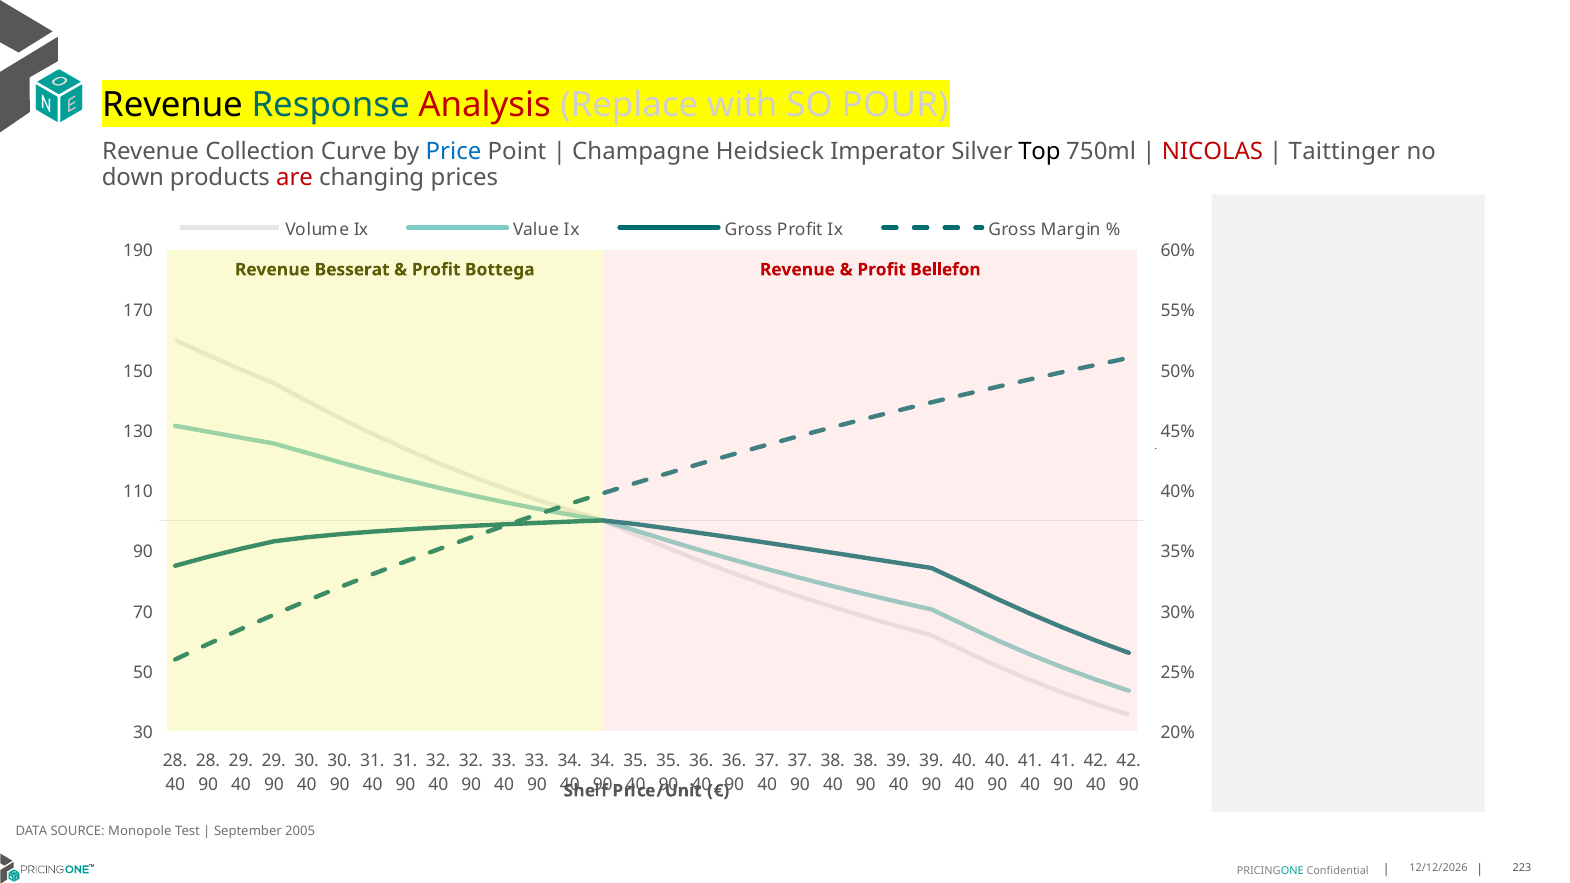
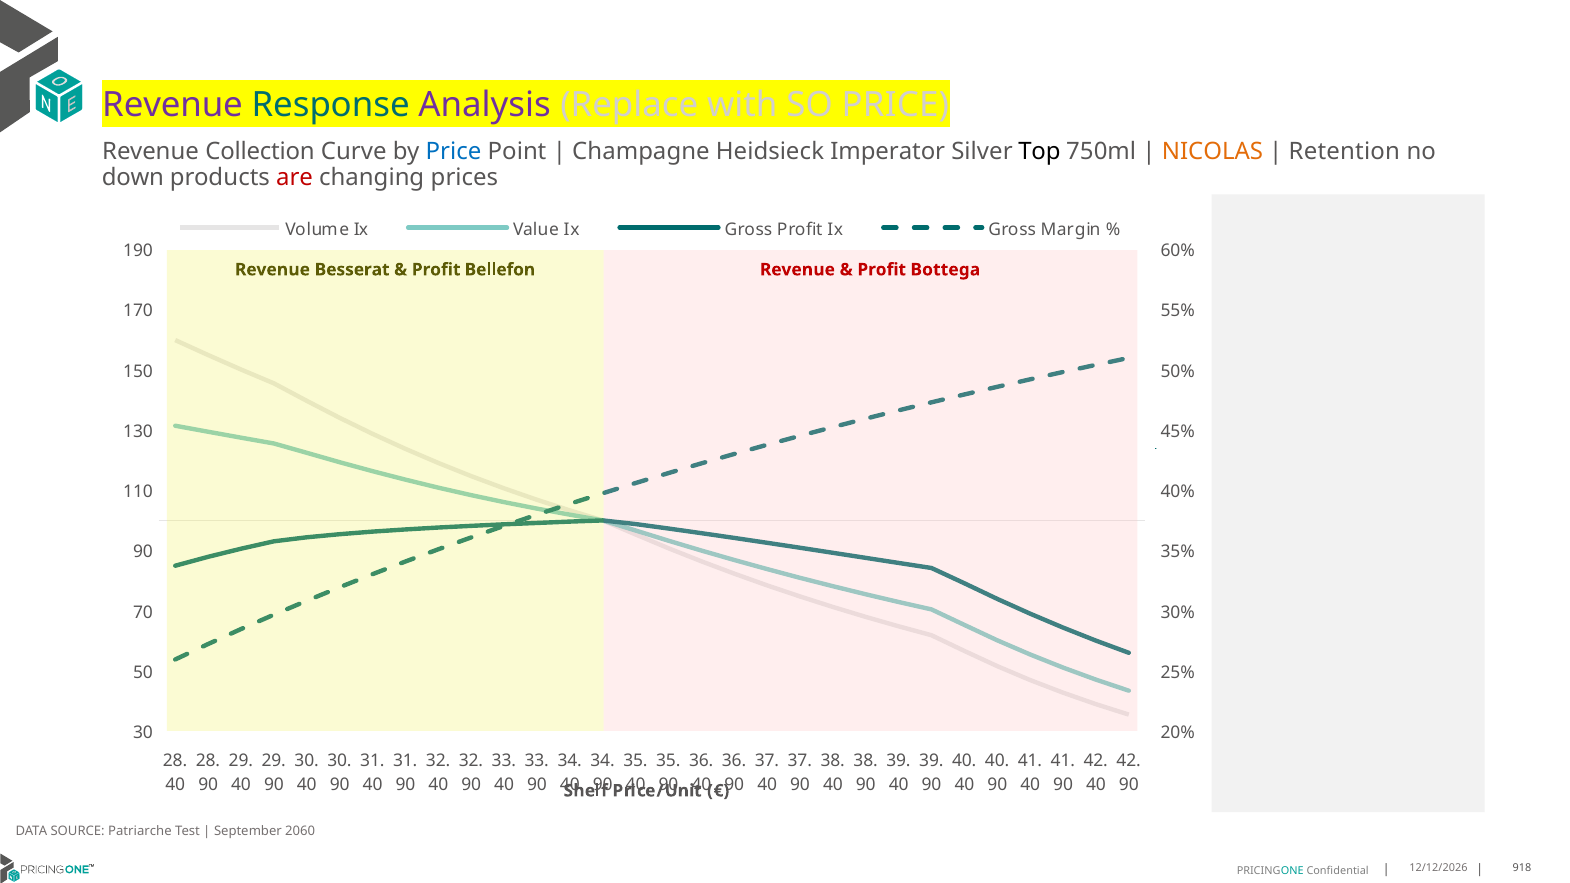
Revenue at (173, 106) colour: black -> purple
Analysis colour: red -> purple
SO POUR: POUR -> PRICE
NICOLAS colour: red -> orange
Taittinger: Taittinger -> Retention
Bottega: Bottega -> Bellefon
Bellefon: Bellefon -> Bottega
Monopole: Monopole -> Patriarche
2005: 2005 -> 2060
223: 223 -> 918
